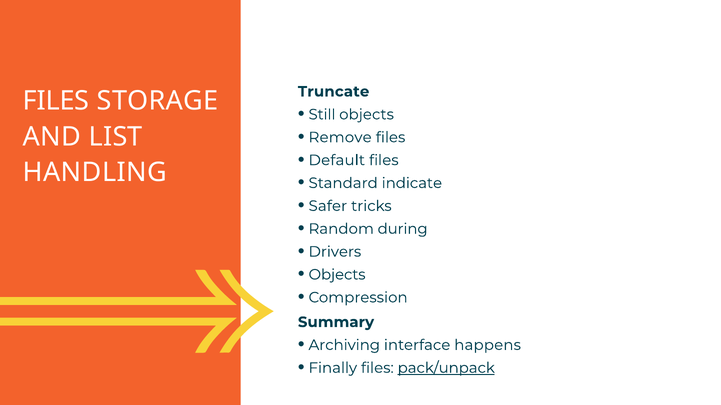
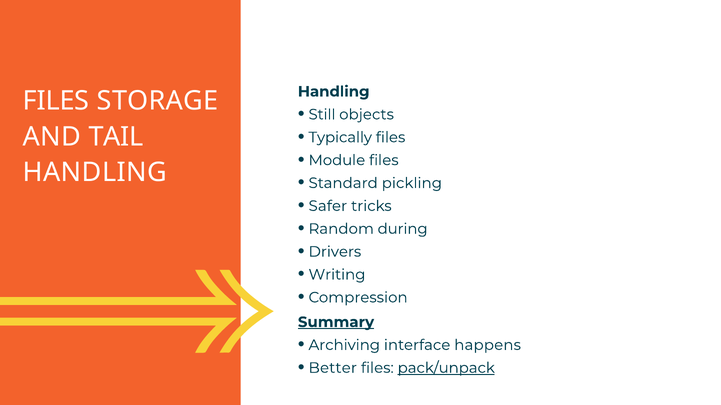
Truncate at (334, 92): Truncate -> Handling
Remove: Remove -> Typically
LIST: LIST -> TAIL
Default: Default -> Module
indicate: indicate -> pickling
Objects at (337, 275): Objects -> Writing
Summary underline: none -> present
Finally: Finally -> Better
